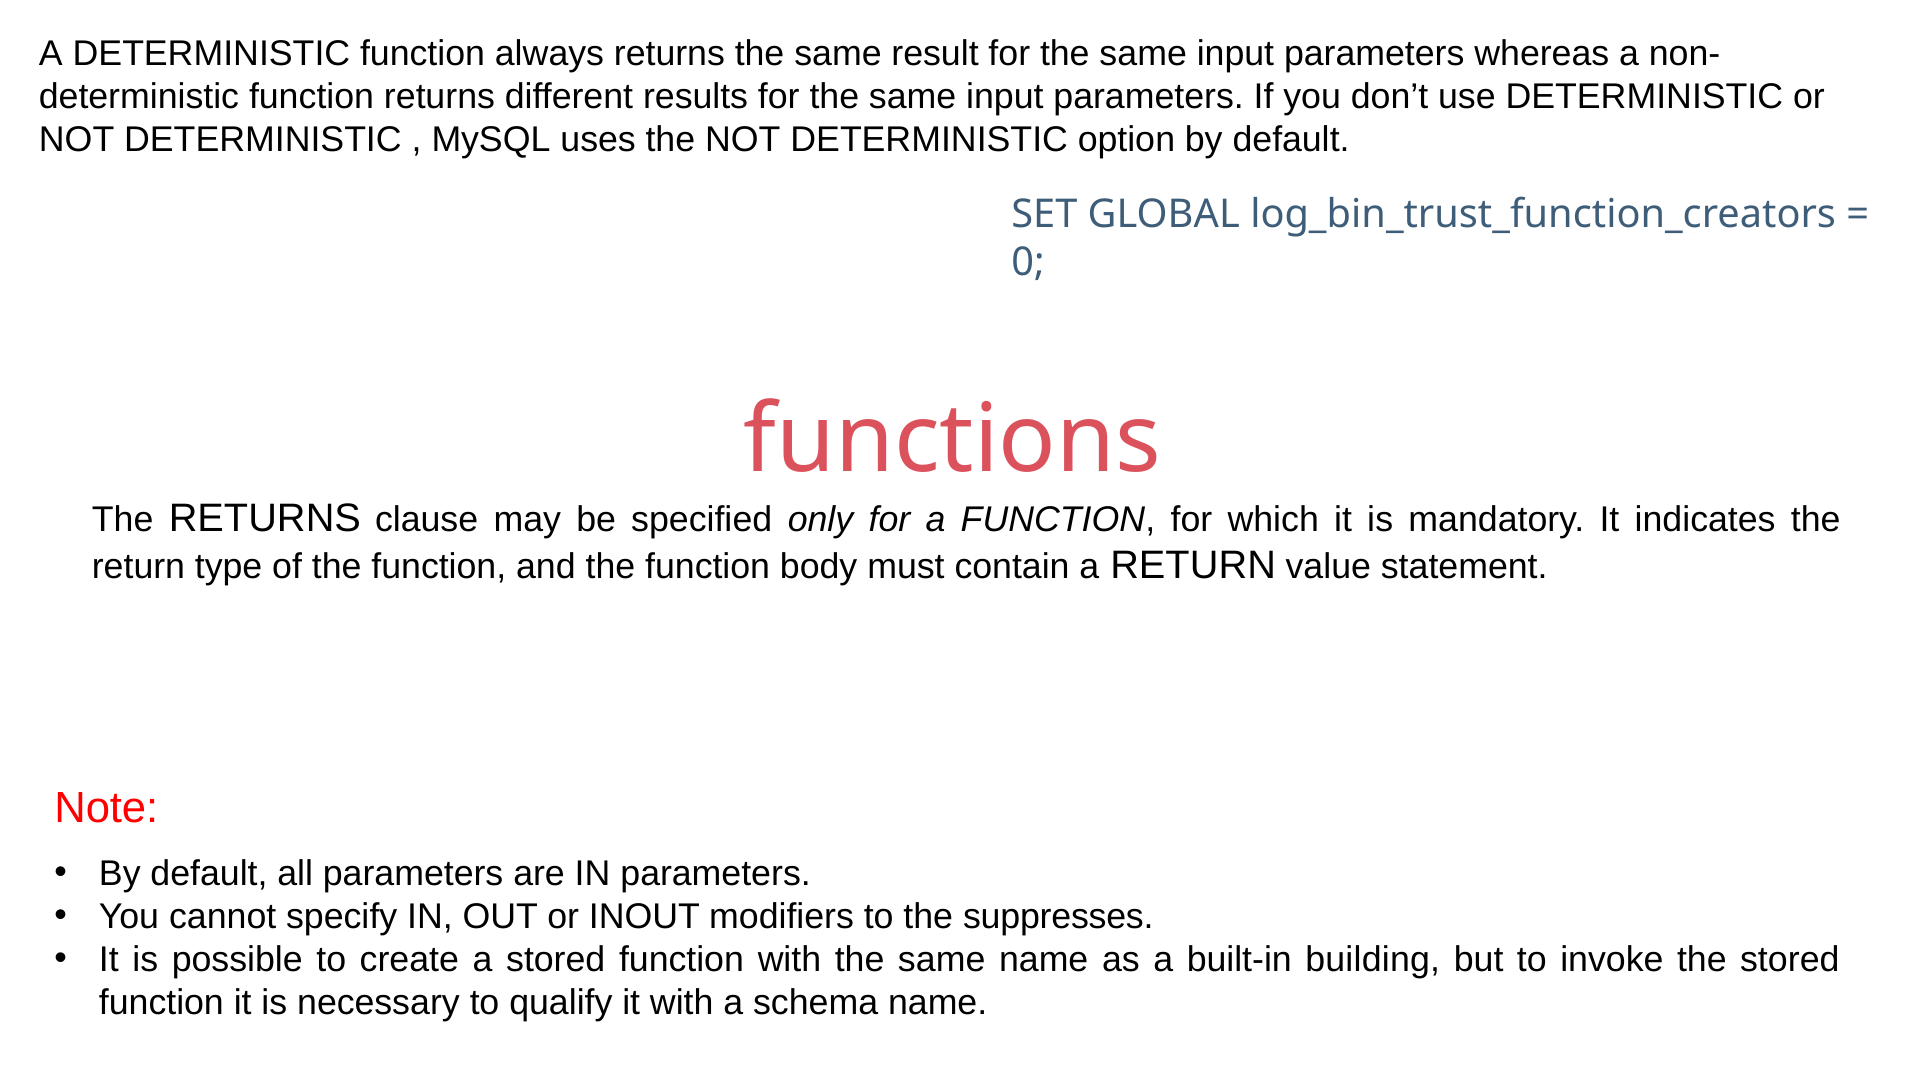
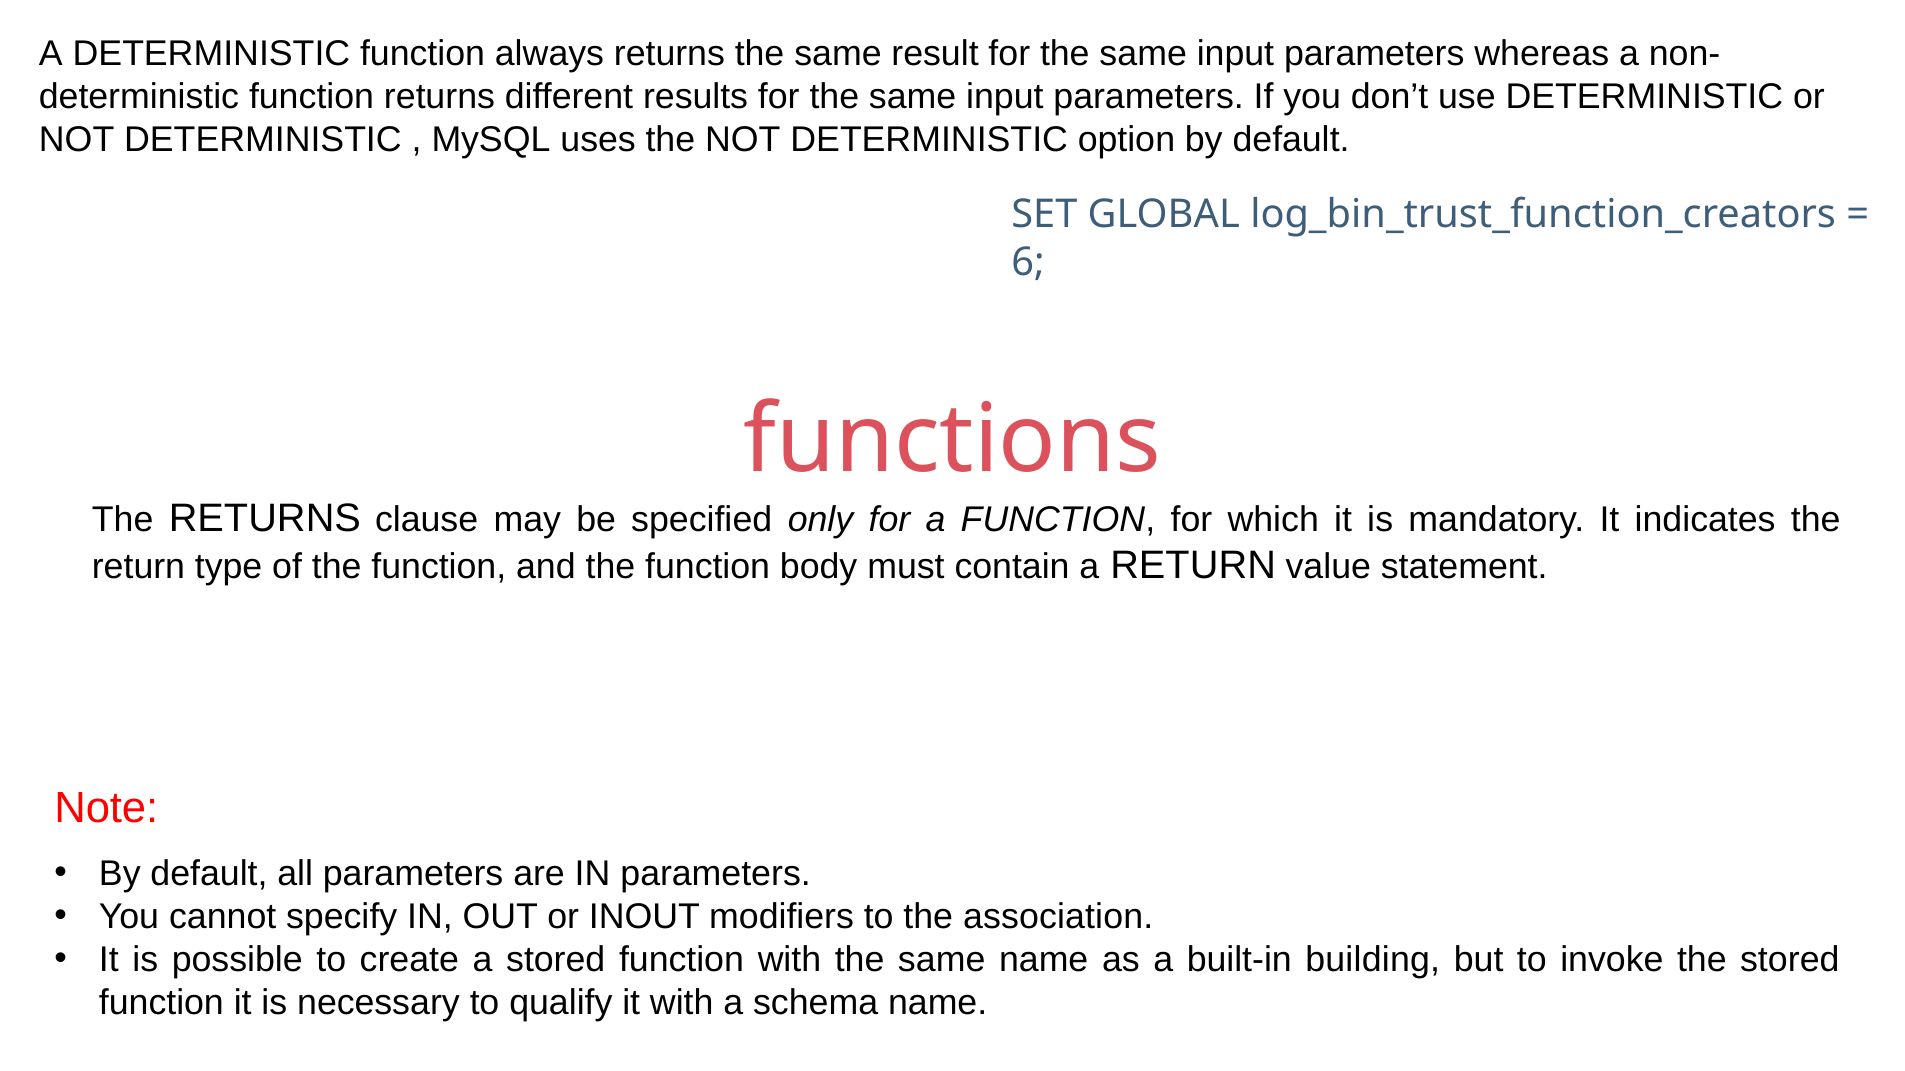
0: 0 -> 6
suppresses: suppresses -> association
